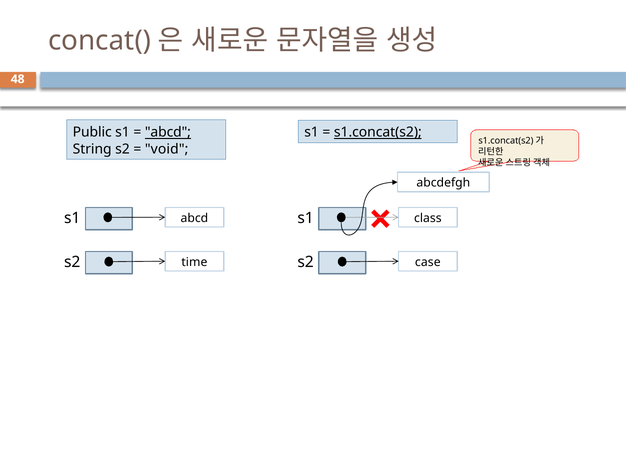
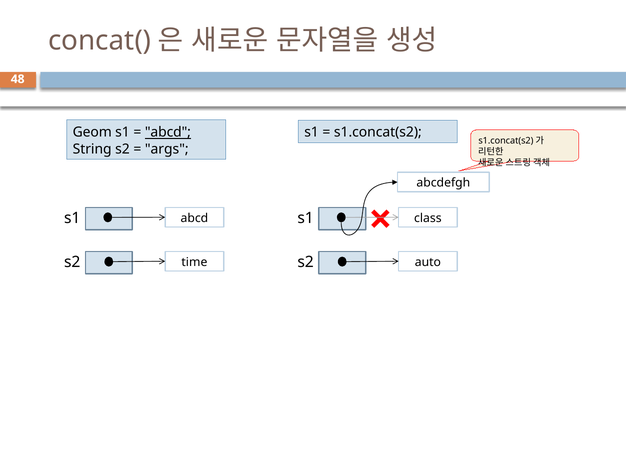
Public: Public -> Geom
s1.concat(s2 underline: present -> none
void: void -> args
case: case -> auto
